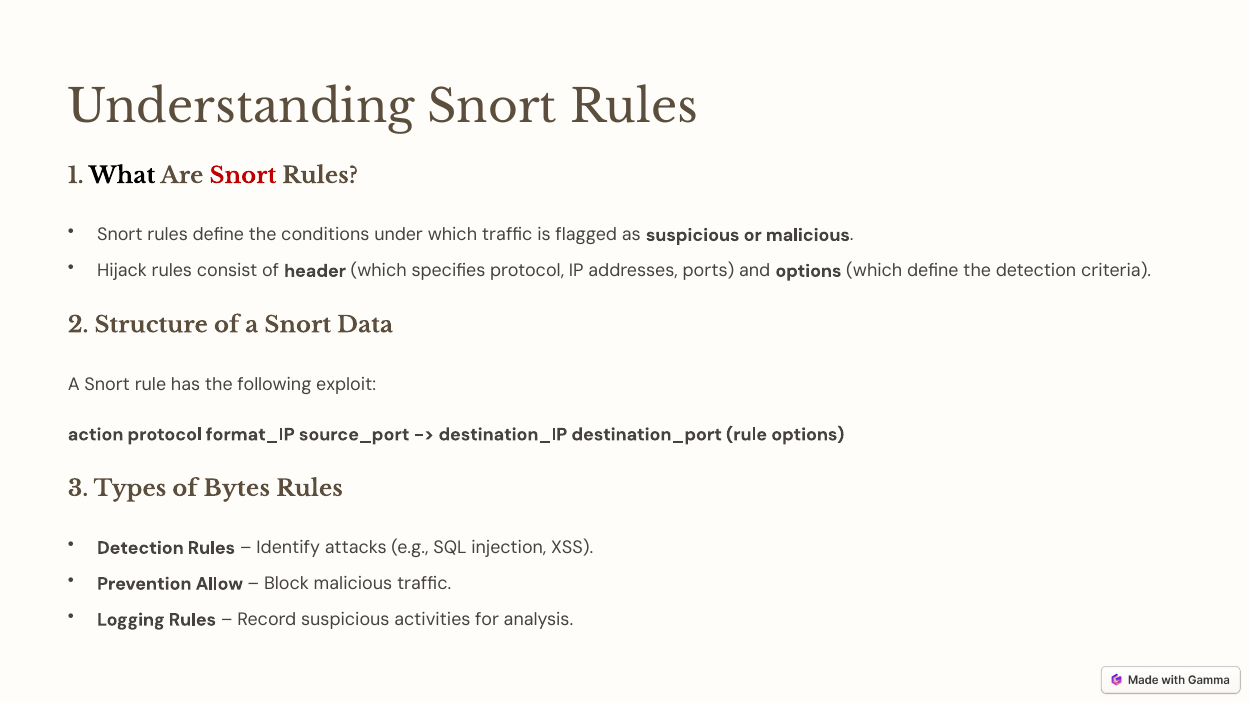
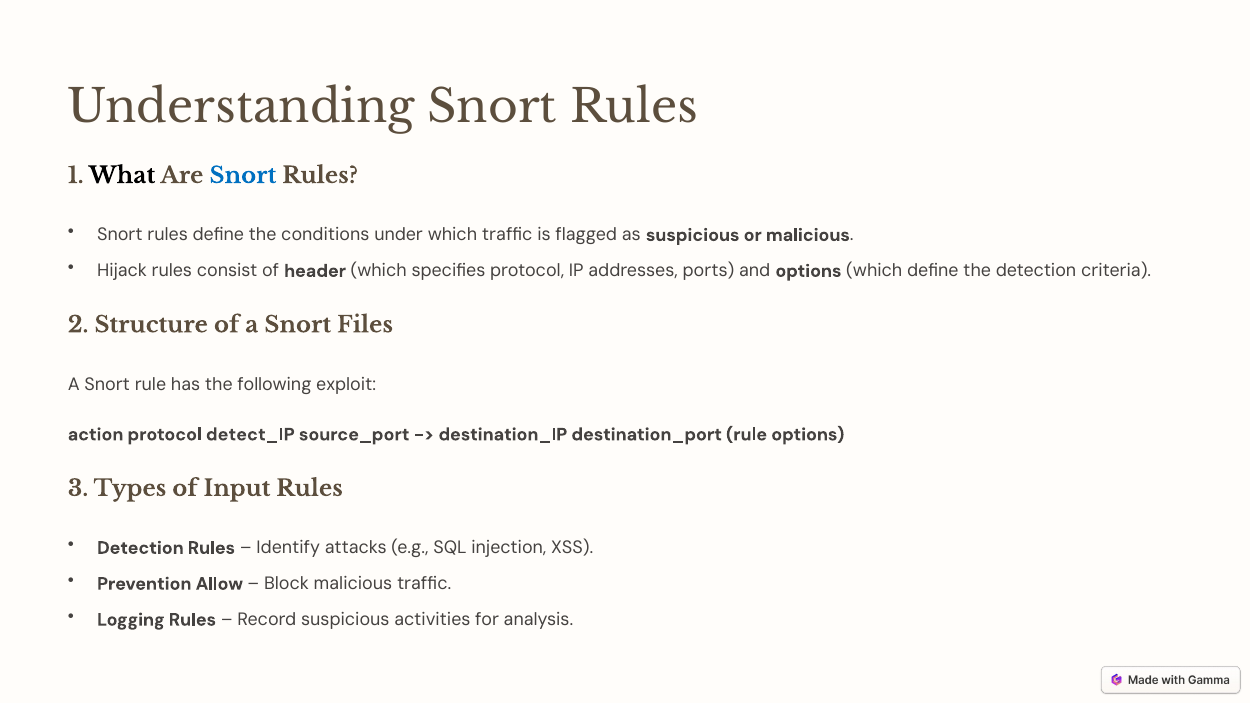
Snort at (243, 176) colour: red -> blue
Data: Data -> Files
format_IP: format_IP -> detect_IP
Bytes: Bytes -> Input
